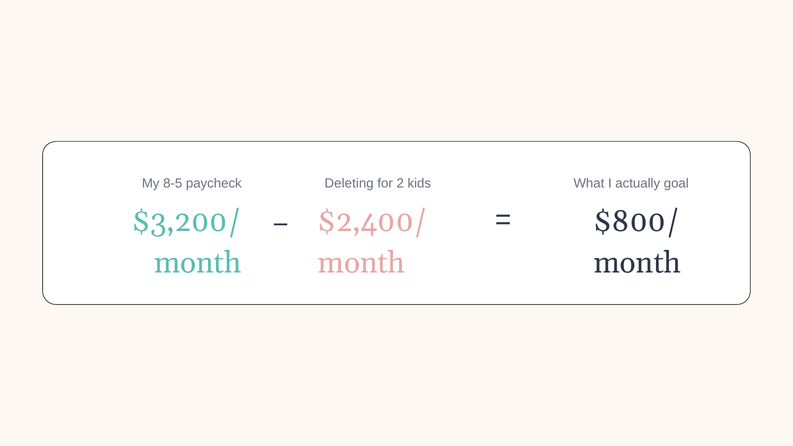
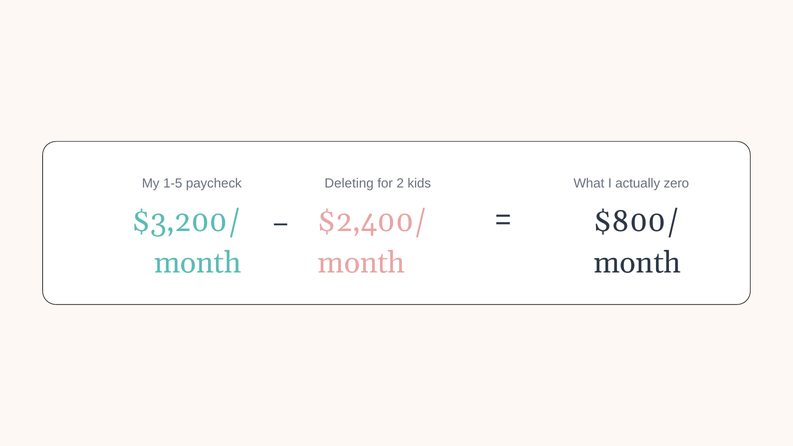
8-5: 8-5 -> 1-5
goal: goal -> zero
